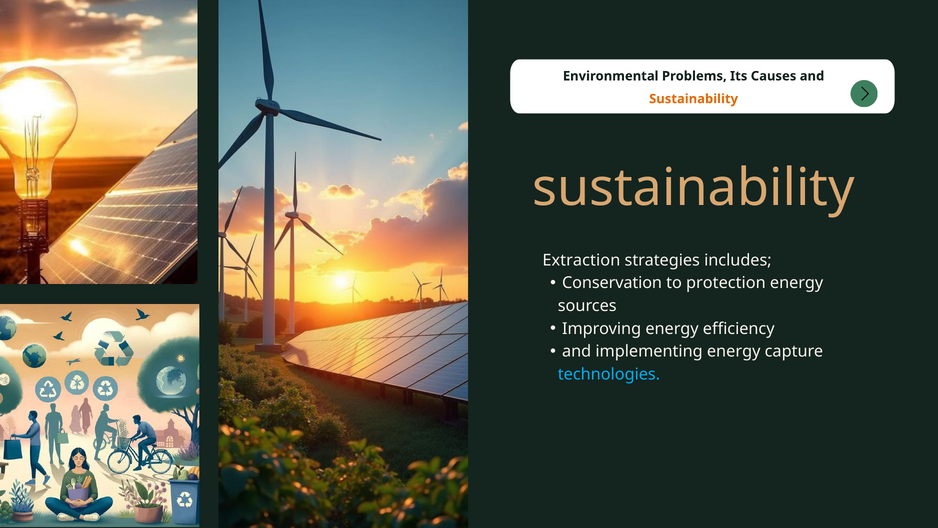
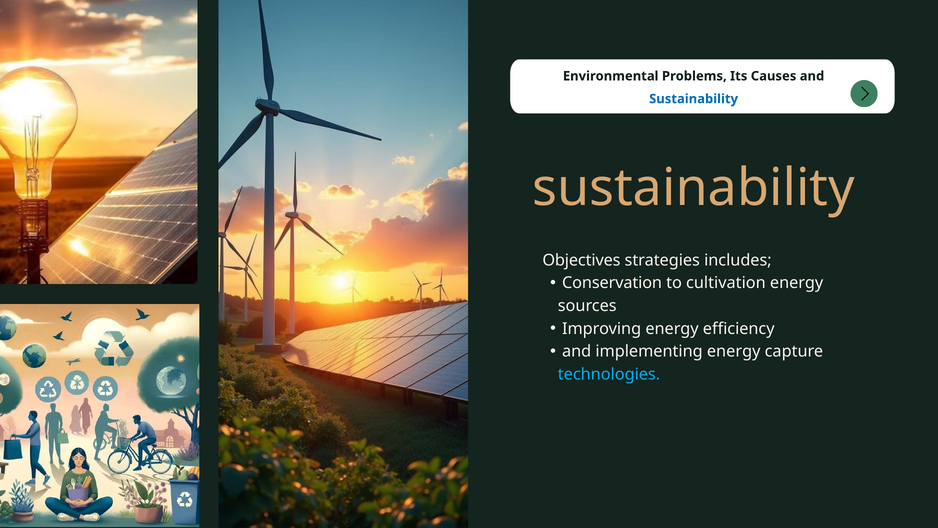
Sustainability at (694, 99) colour: orange -> blue
Extraction: Extraction -> Objectives
protection: protection -> cultivation
